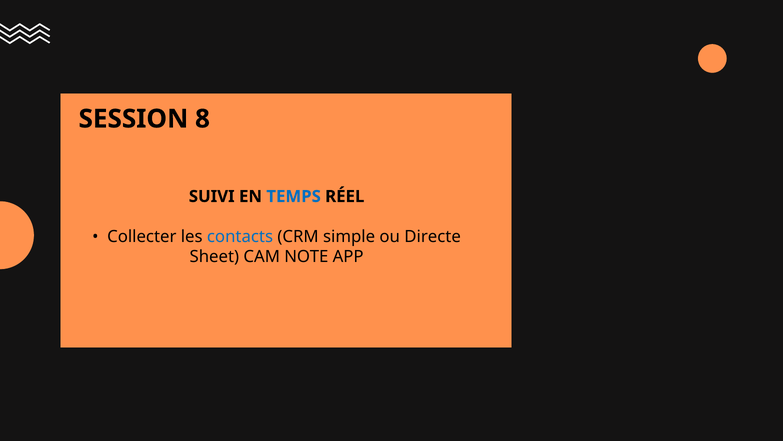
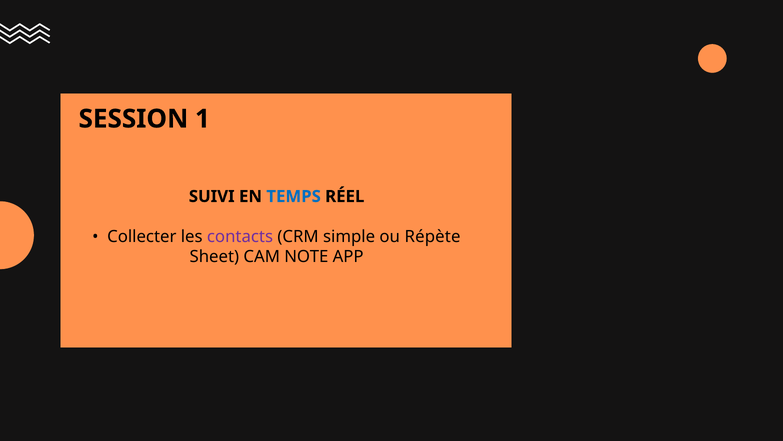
8: 8 -> 1
contacts colour: blue -> purple
Directe: Directe -> Répète
